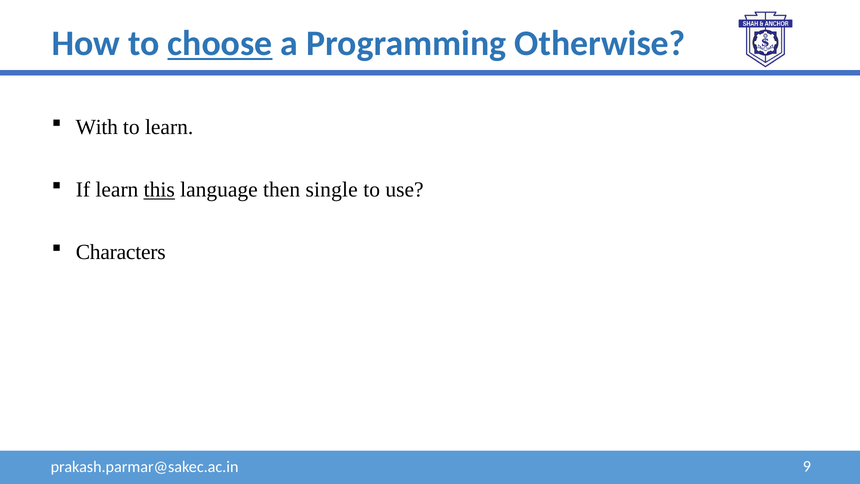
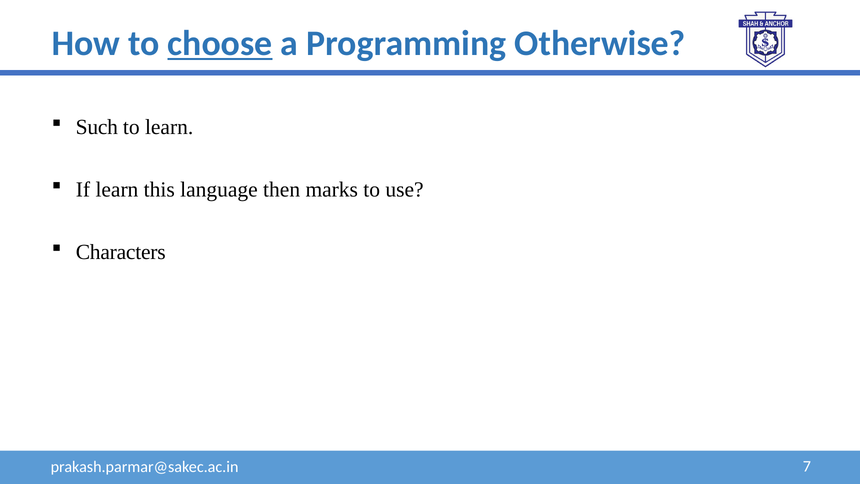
With: With -> Such
this underline: present -> none
single: single -> marks
9: 9 -> 7
